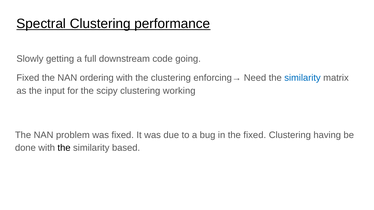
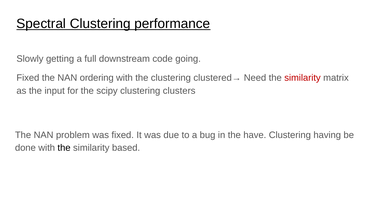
enforcing→: enforcing→ -> clustered→
similarity at (303, 78) colour: blue -> red
working: working -> clusters
the fixed: fixed -> have
